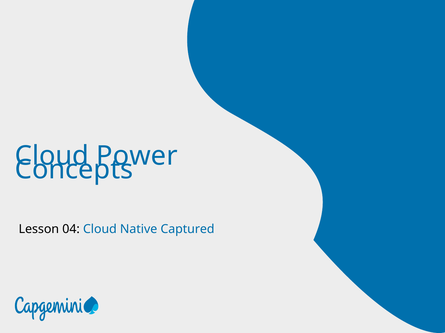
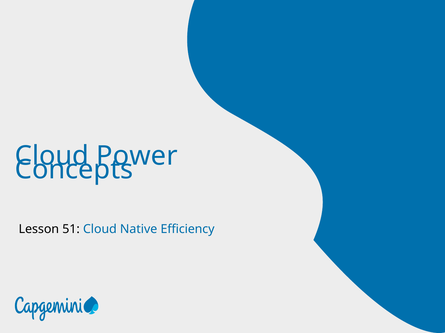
04: 04 -> 51
Captured: Captured -> Efficiency
